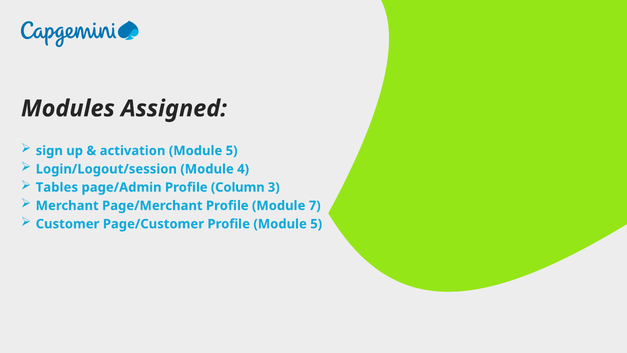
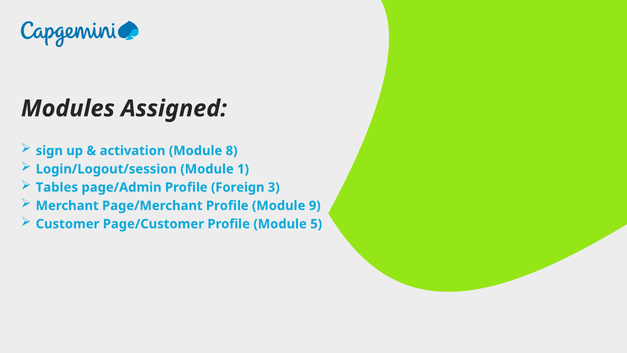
activation Module 5: 5 -> 8
4: 4 -> 1
Column: Column -> Foreign
7: 7 -> 9
